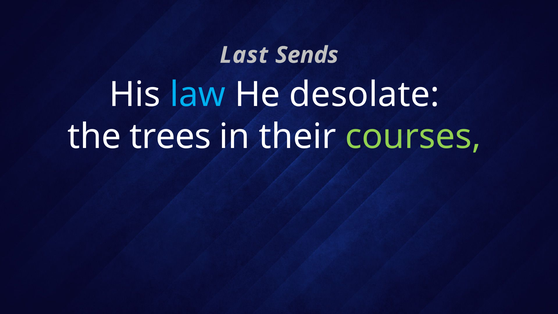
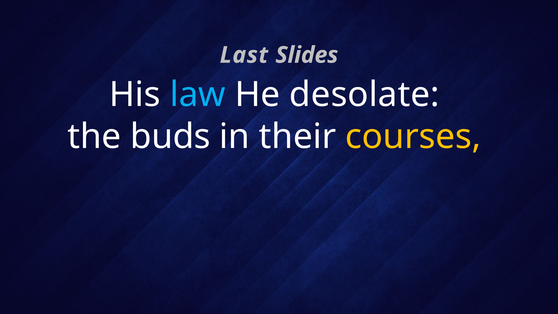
Sends: Sends -> Slides
trees: trees -> buds
courses colour: light green -> yellow
